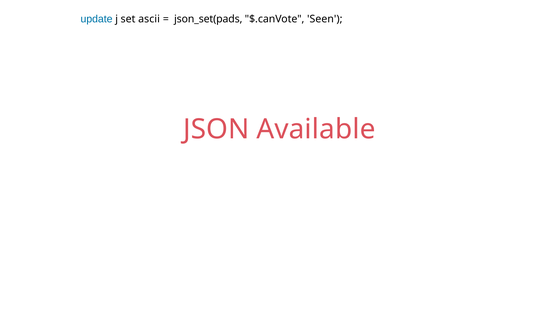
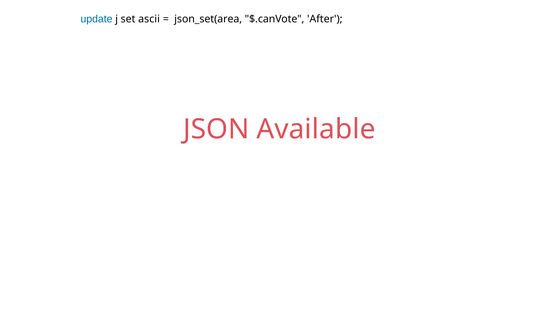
json_set(pads: json_set(pads -> json_set(area
Seen: Seen -> After
